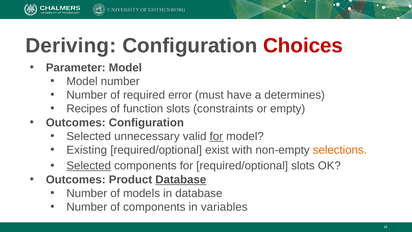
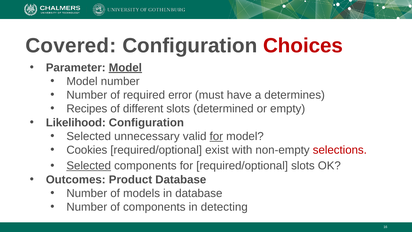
Deriving: Deriving -> Covered
Model at (125, 68) underline: none -> present
function: function -> different
constraints: constraints -> determined
Outcomes at (76, 122): Outcomes -> Likelihood
Existing: Existing -> Cookies
selections colour: orange -> red
Database at (181, 179) underline: present -> none
variables: variables -> detecting
